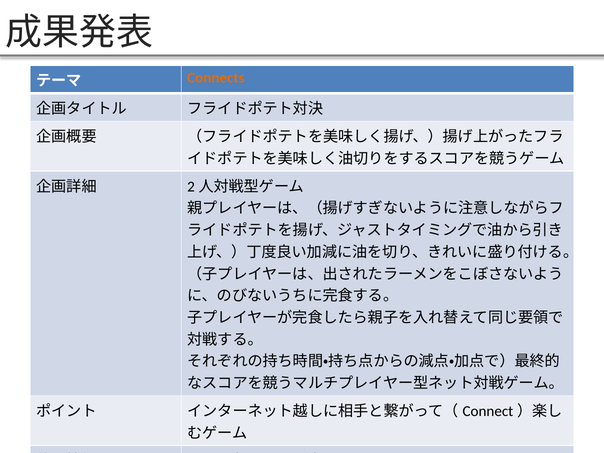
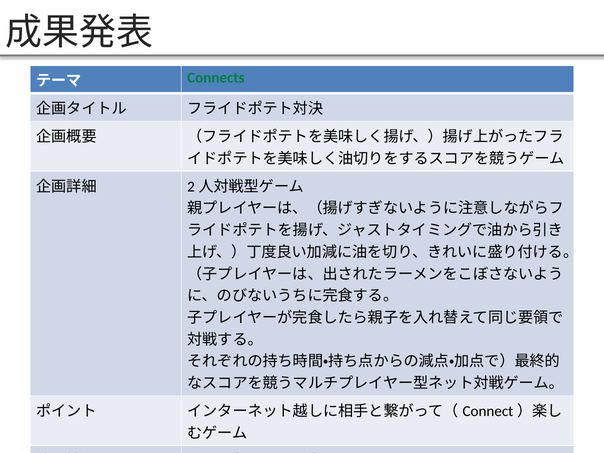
Connects colour: orange -> green
